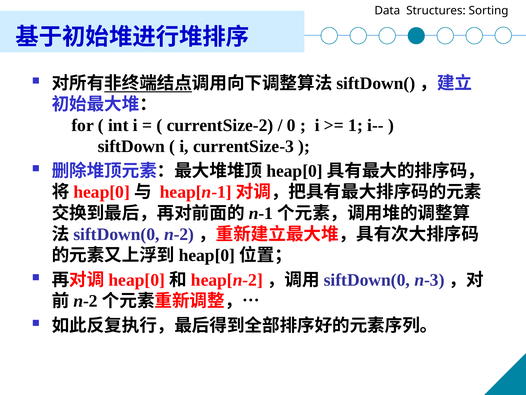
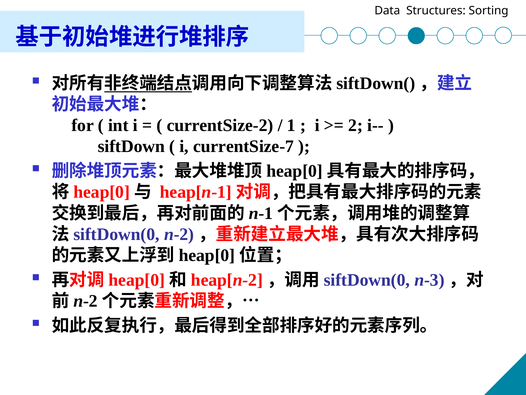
0: 0 -> 1
1: 1 -> 2
currentSize-3: currentSize-3 -> currentSize-7
